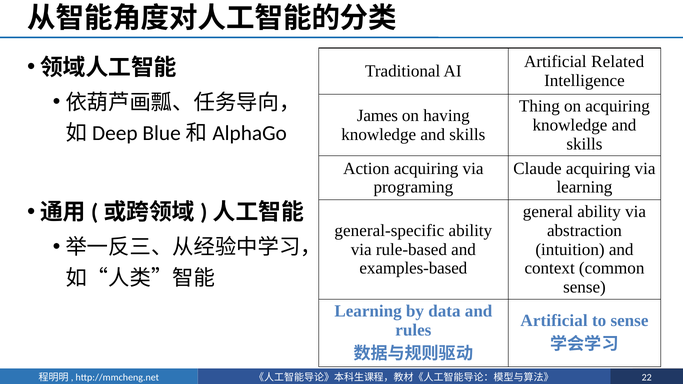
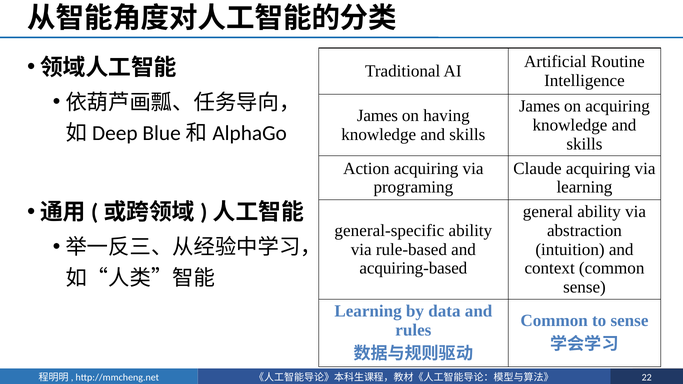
Related: Related -> Routine
Thing at (539, 106): Thing -> James
examples-based: examples-based -> acquiring-based
Artificial at (554, 321): Artificial -> Common
